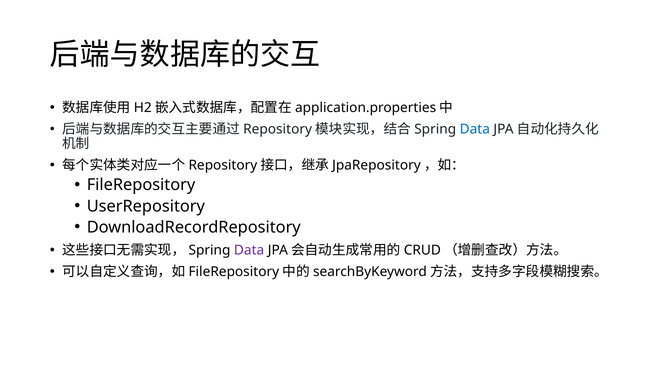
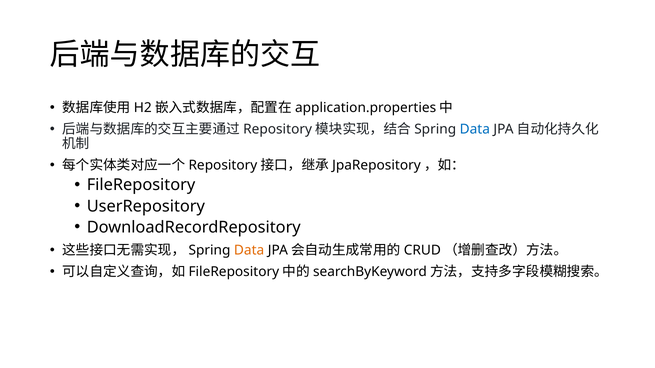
Data at (249, 250) colour: purple -> orange
